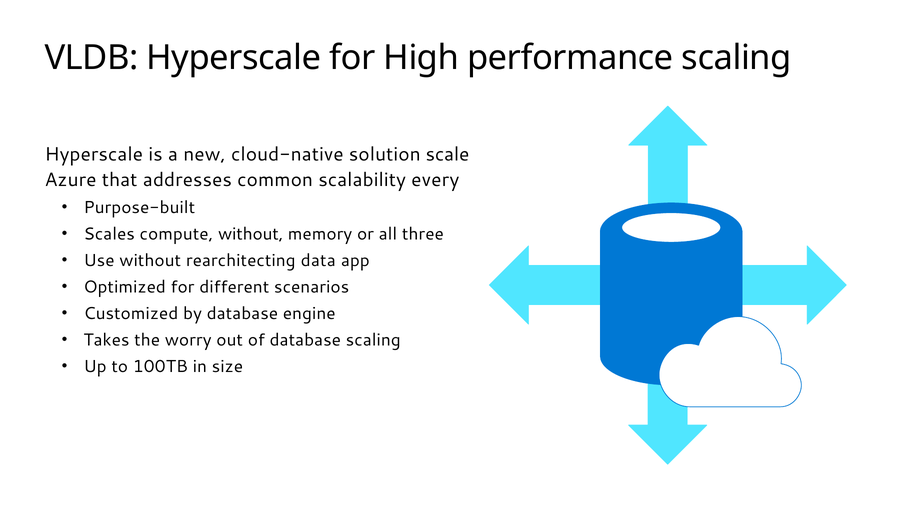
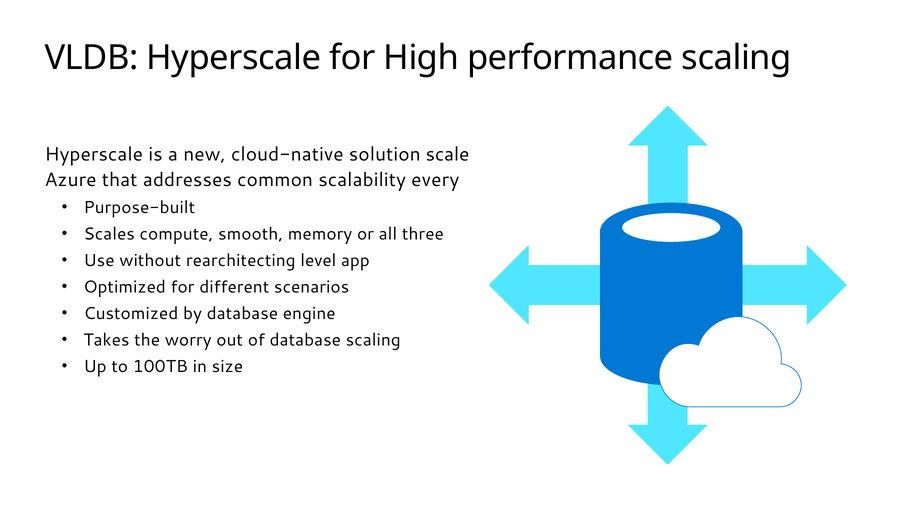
compute without: without -> smooth
data: data -> level
